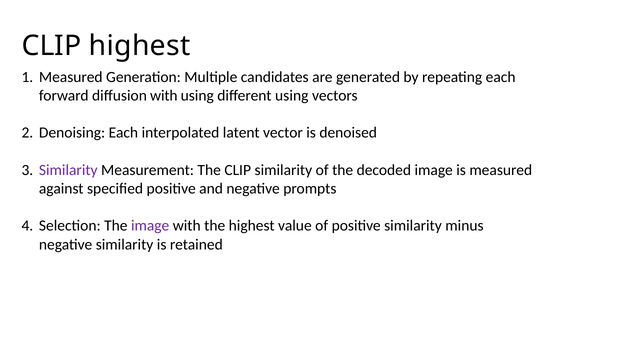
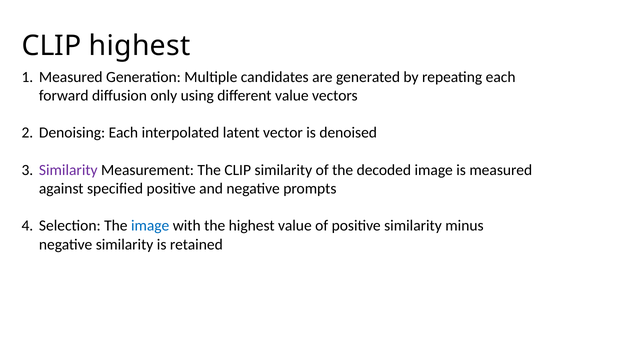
diffusion with: with -> only
different using: using -> value
image at (150, 226) colour: purple -> blue
